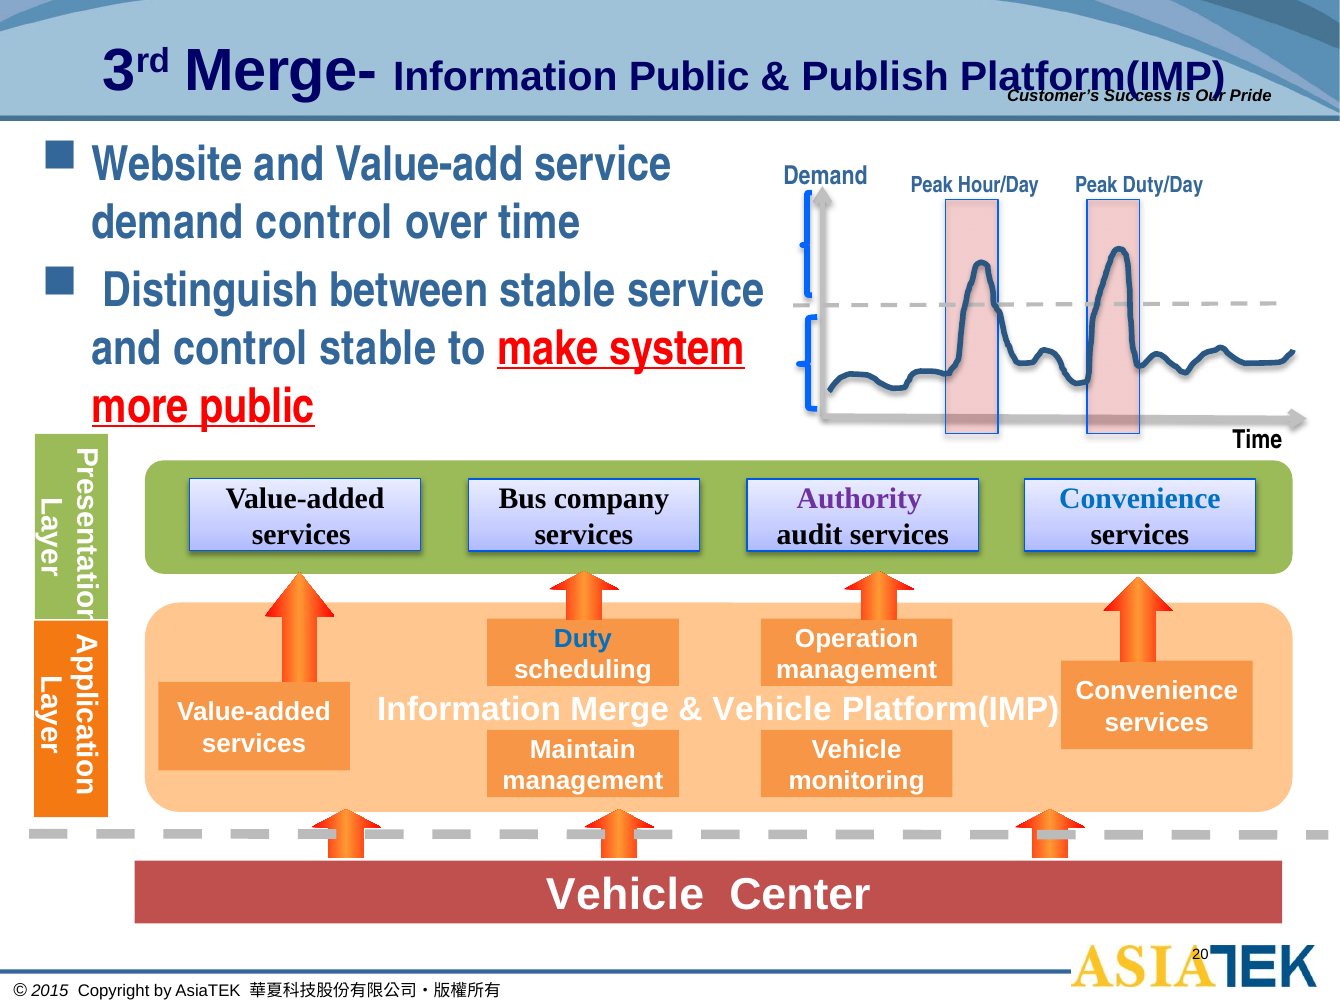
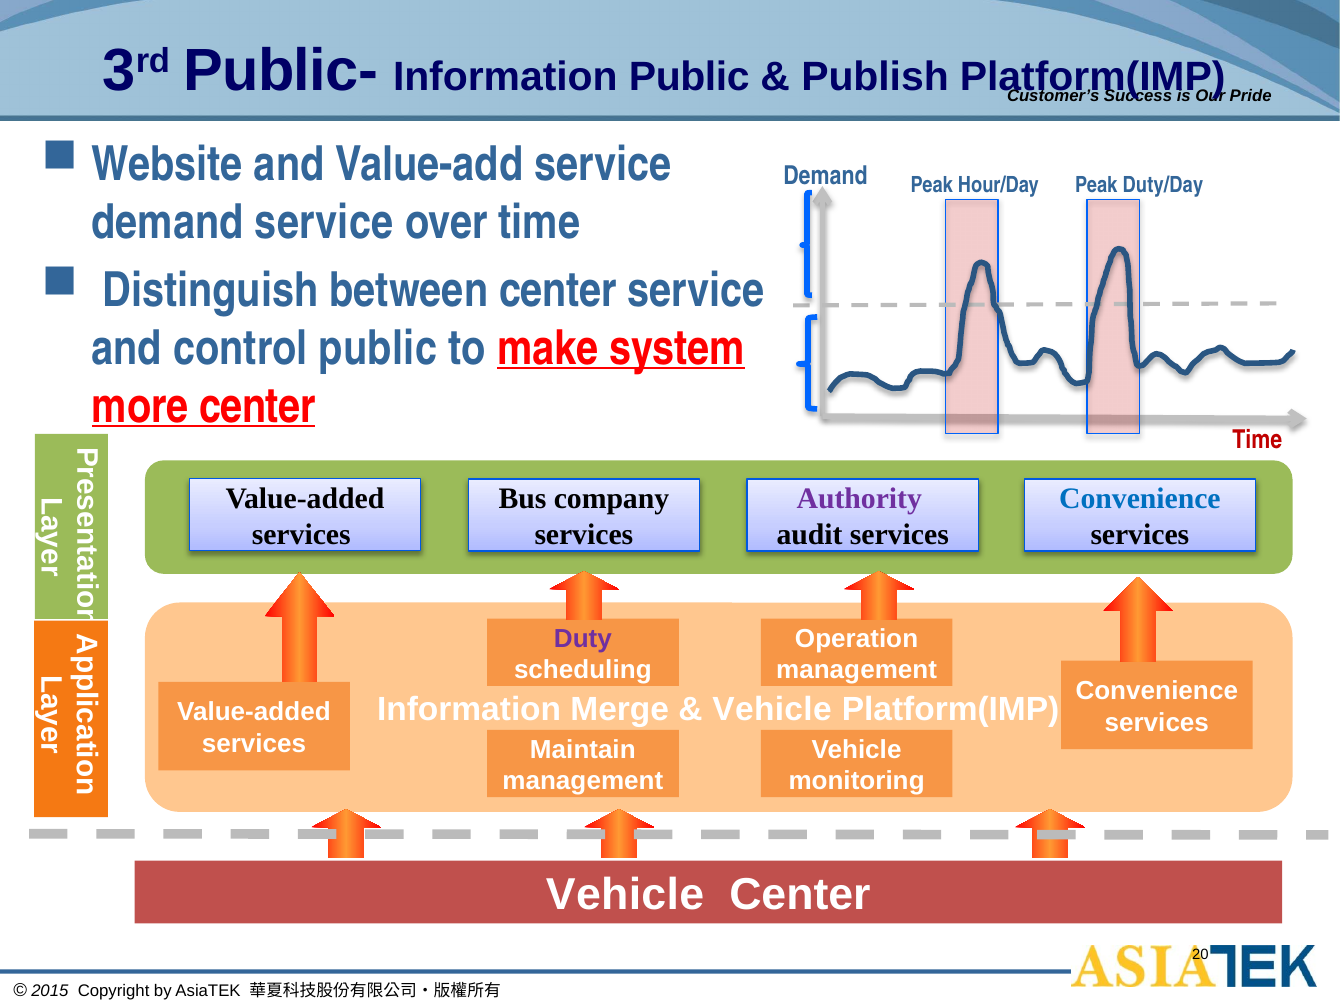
Merge-: Merge- -> Public-
demand control: control -> service
between stable: stable -> center
control stable: stable -> public
more public: public -> center
Time at (1257, 440) colour: black -> red
Duty colour: blue -> purple
